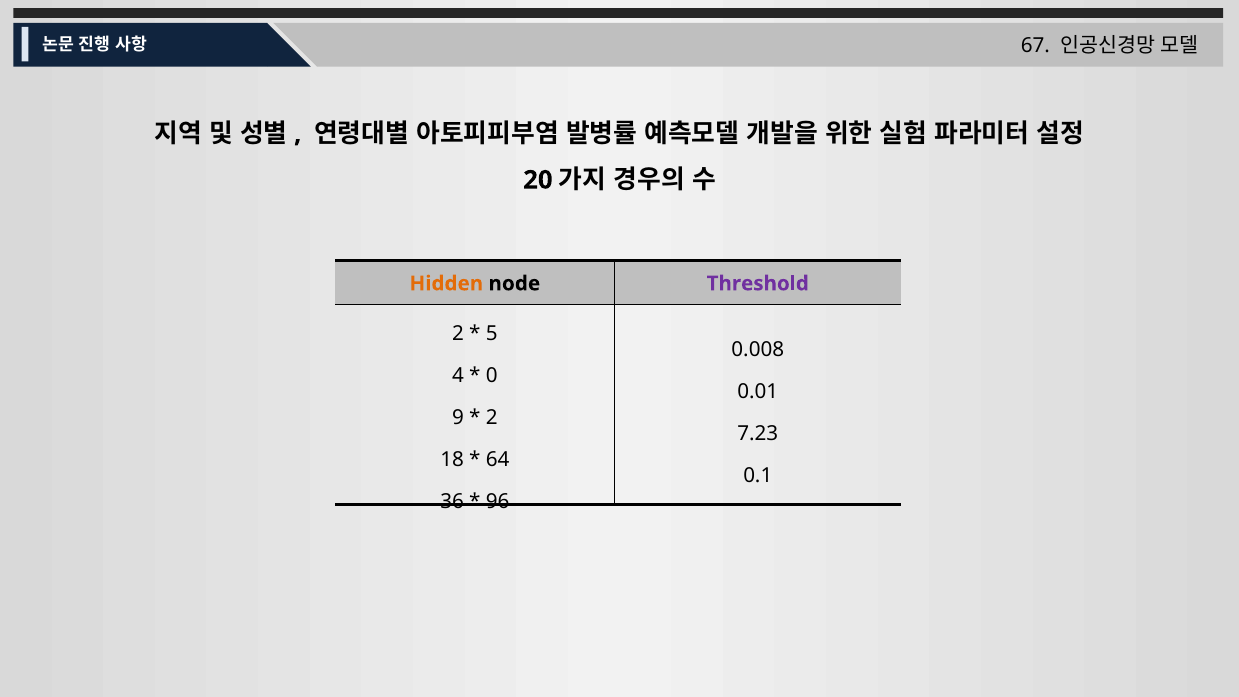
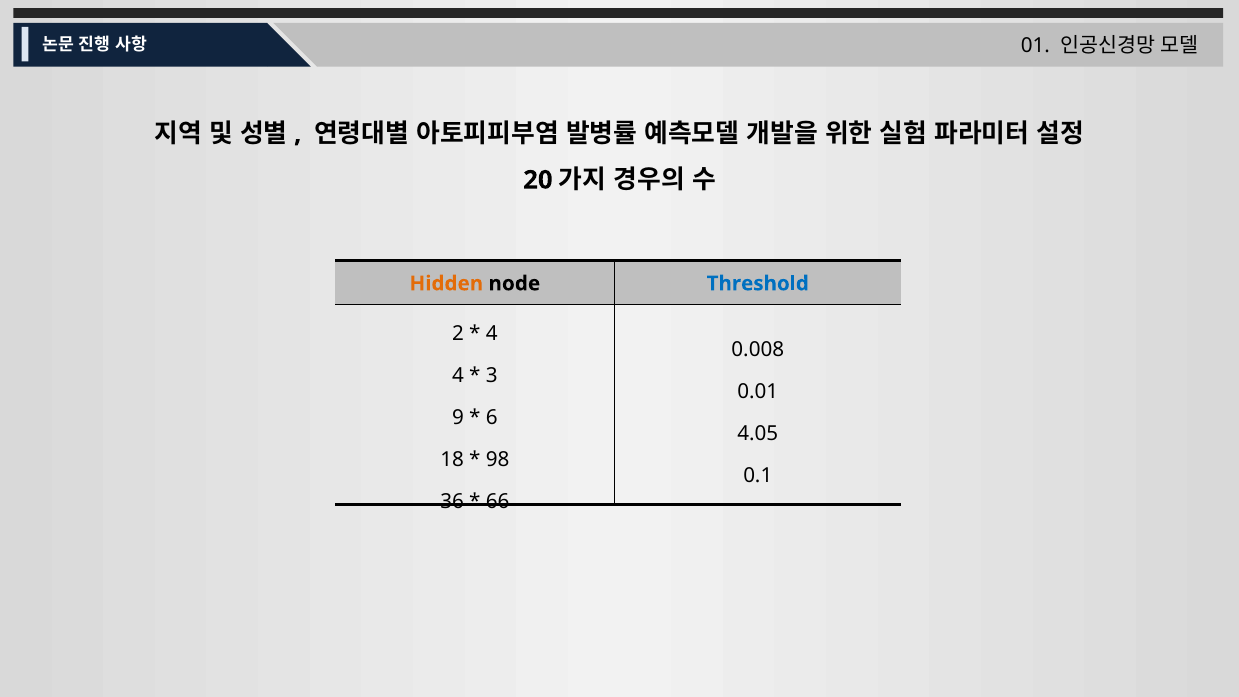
67: 67 -> 01
Threshold colour: purple -> blue
5 at (492, 333): 5 -> 4
0: 0 -> 3
2 at (492, 417): 2 -> 6
7.23: 7.23 -> 4.05
64: 64 -> 98
96: 96 -> 66
